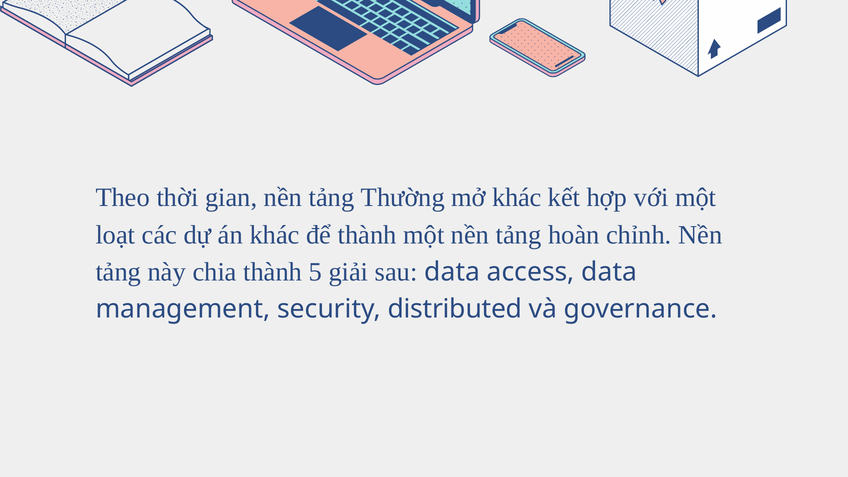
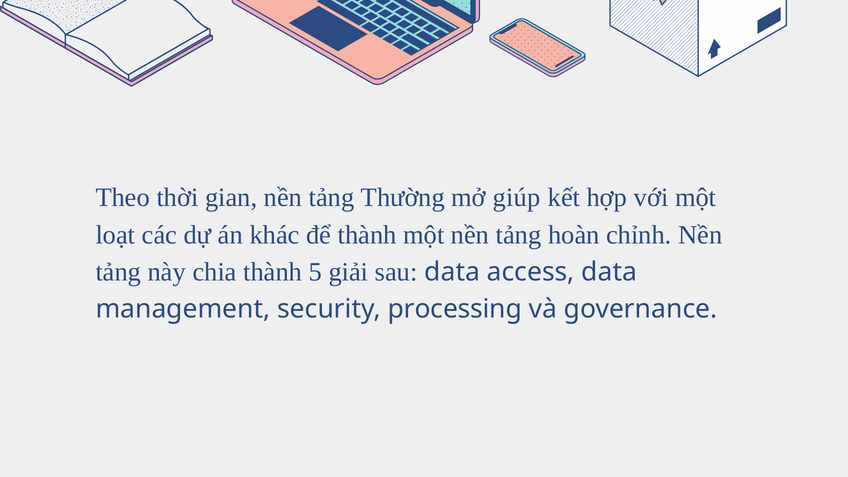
mở khác: khác -> giúp
distributed: distributed -> processing
